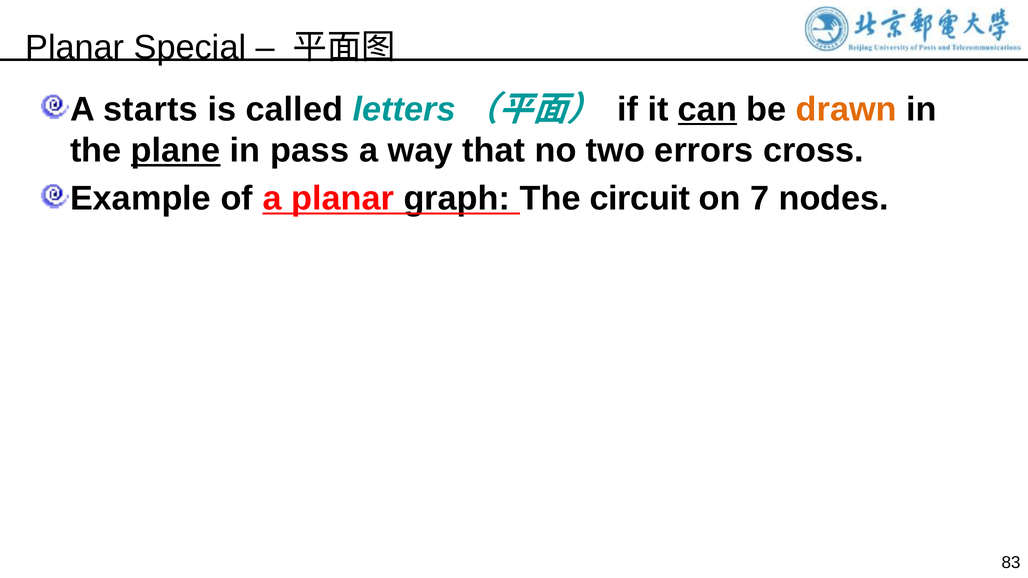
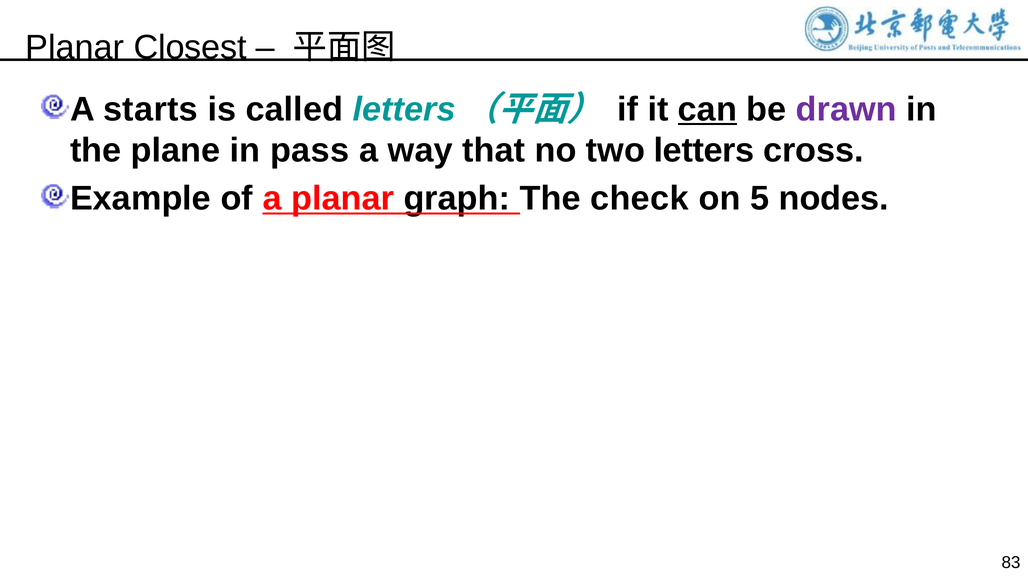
Special: Special -> Closest
drawn colour: orange -> purple
plane underline: present -> none
two errors: errors -> letters
circuit: circuit -> check
7: 7 -> 5
